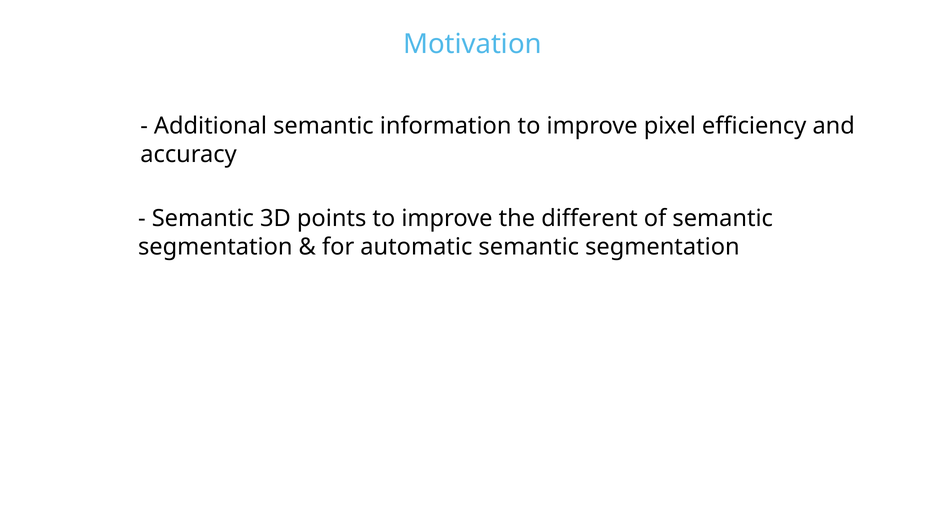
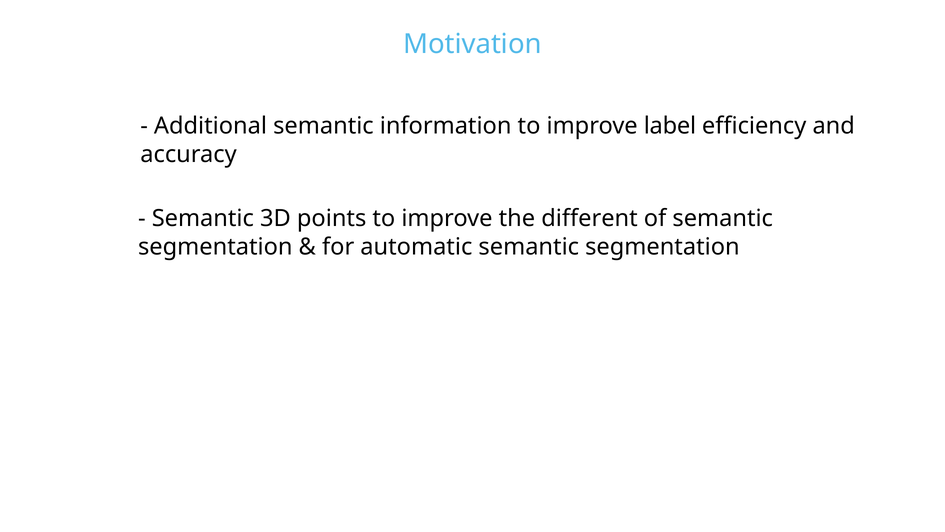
pixel: pixel -> label
